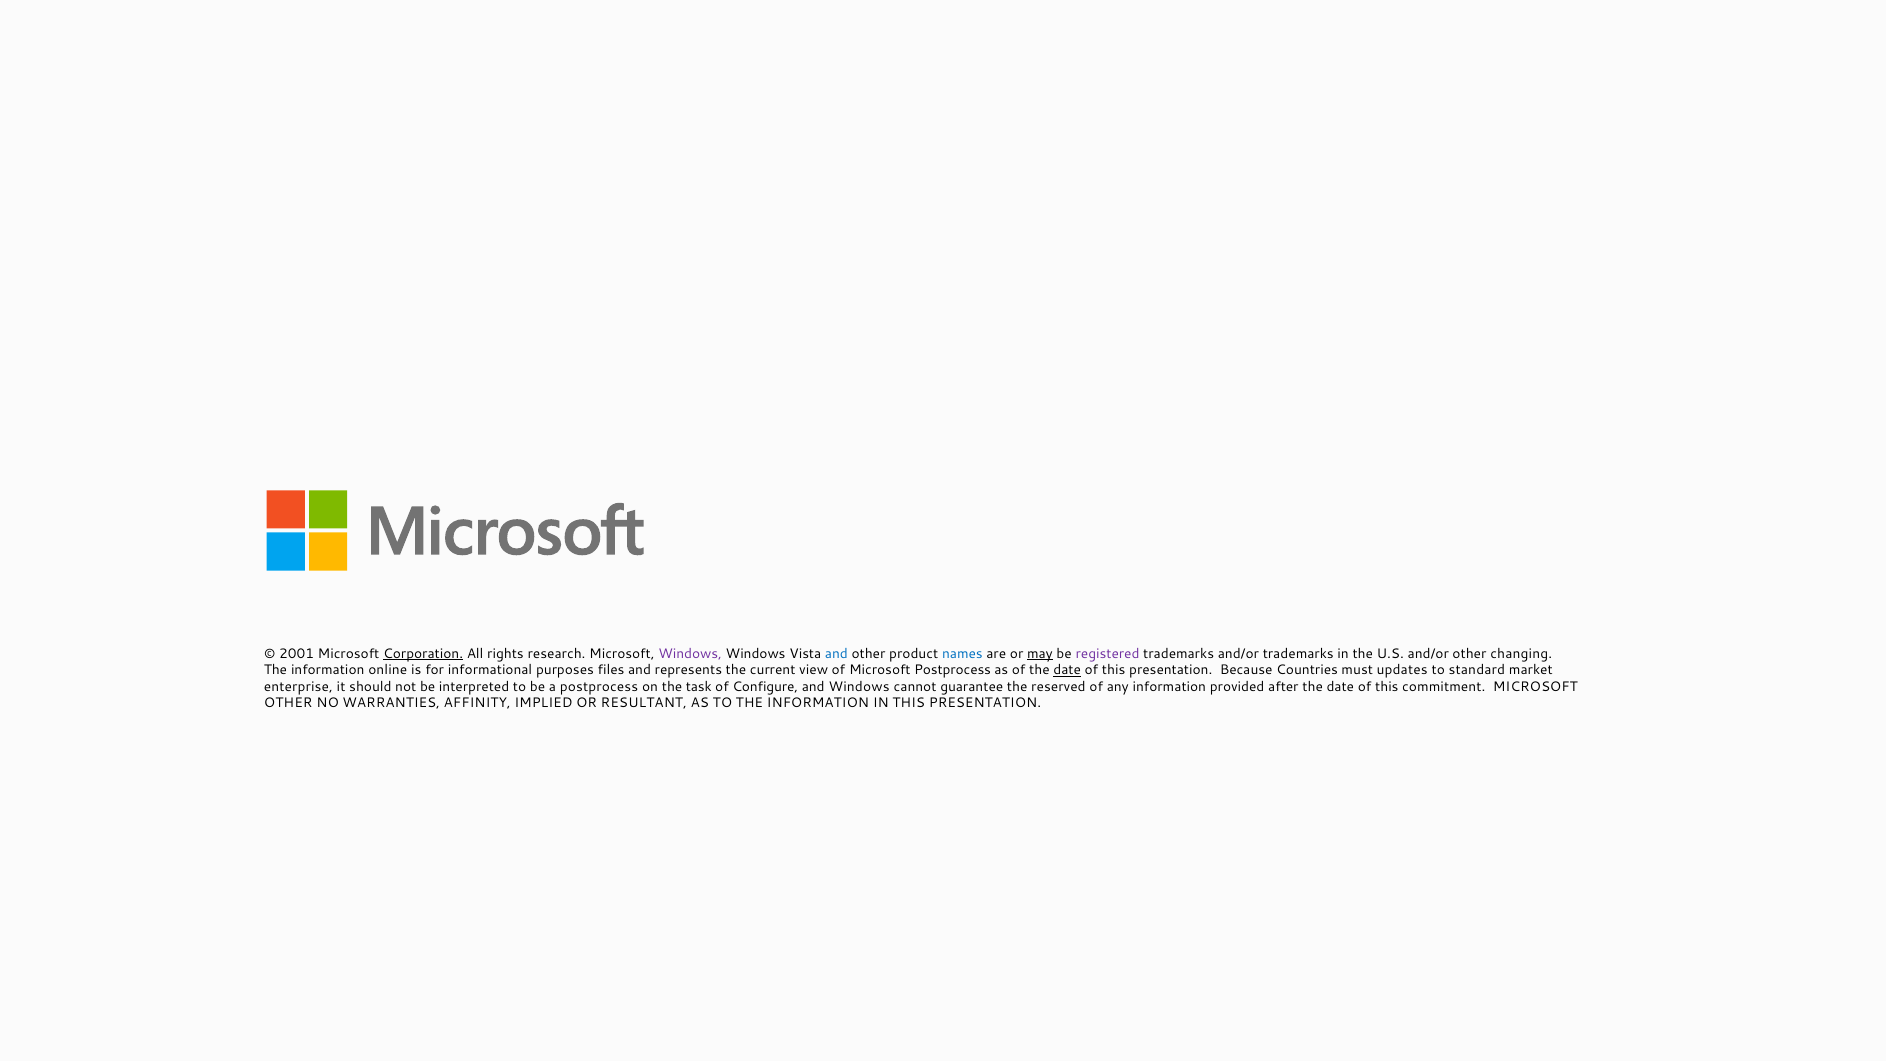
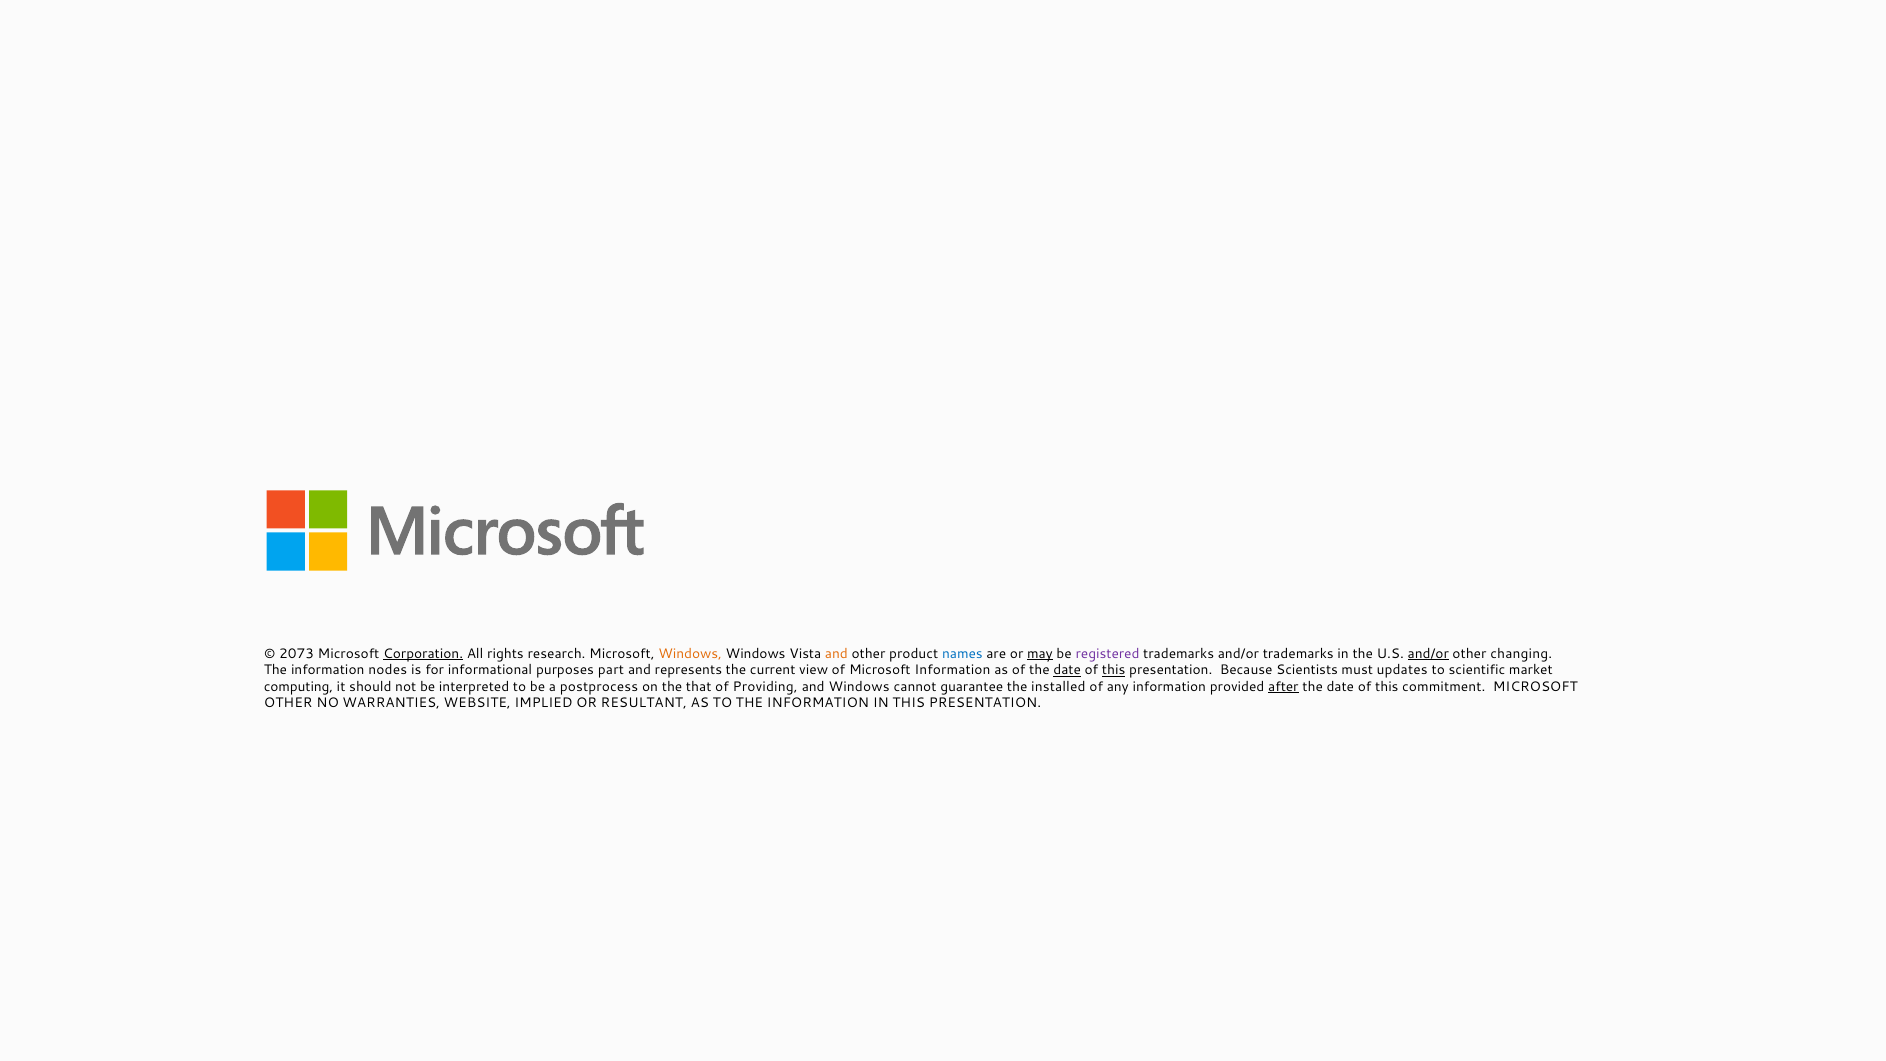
2001: 2001 -> 2073
Windows at (690, 654) colour: purple -> orange
and at (836, 654) colour: blue -> orange
and/or at (1428, 654) underline: none -> present
online: online -> nodes
files: files -> part
Microsoft Postprocess: Postprocess -> Information
this at (1114, 670) underline: none -> present
Countries: Countries -> Scientists
standard: standard -> scientific
enterprise: enterprise -> computing
task: task -> that
Configure: Configure -> Providing
reserved: reserved -> installed
after underline: none -> present
AFFINITY: AFFINITY -> WEBSITE
